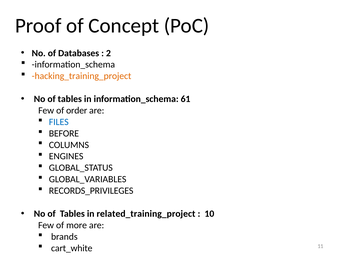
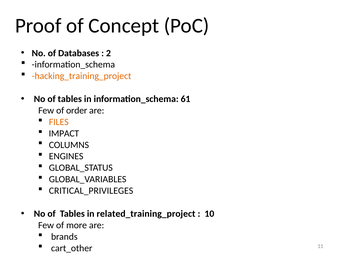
FILES colour: blue -> orange
BEFORE: BEFORE -> IMPACT
RECORDS_PRIVILEGES: RECORDS_PRIVILEGES -> CRITICAL_PRIVILEGES
cart_white: cart_white -> cart_other
